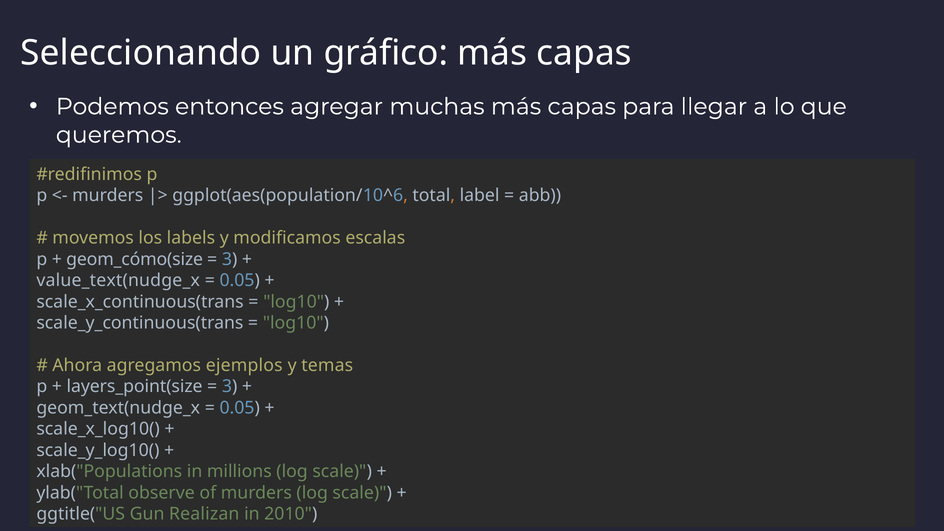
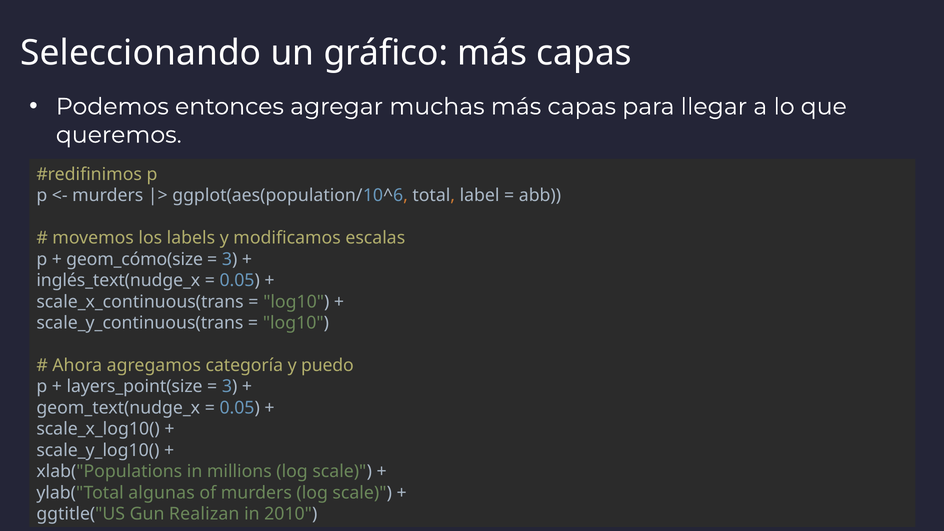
value_text(nudge_x: value_text(nudge_x -> inglés_text(nudge_x
ejemplos: ejemplos -> categoría
temas: temas -> puedo
observe: observe -> algunas
